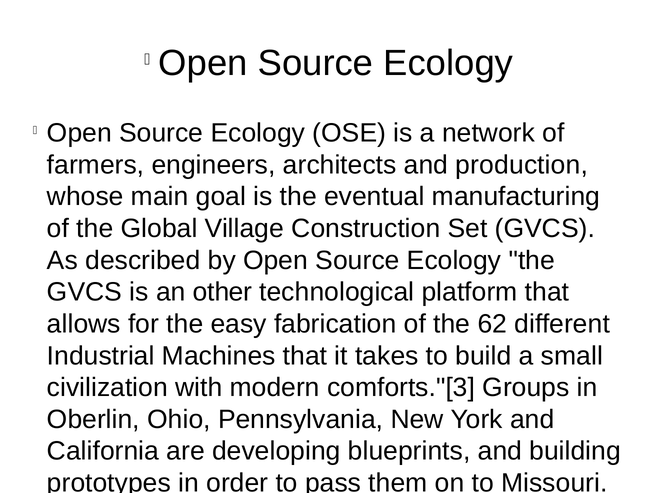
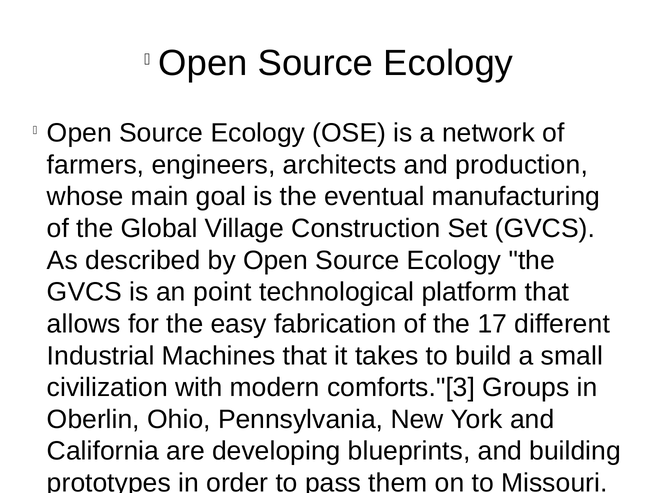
other: other -> point
62: 62 -> 17
